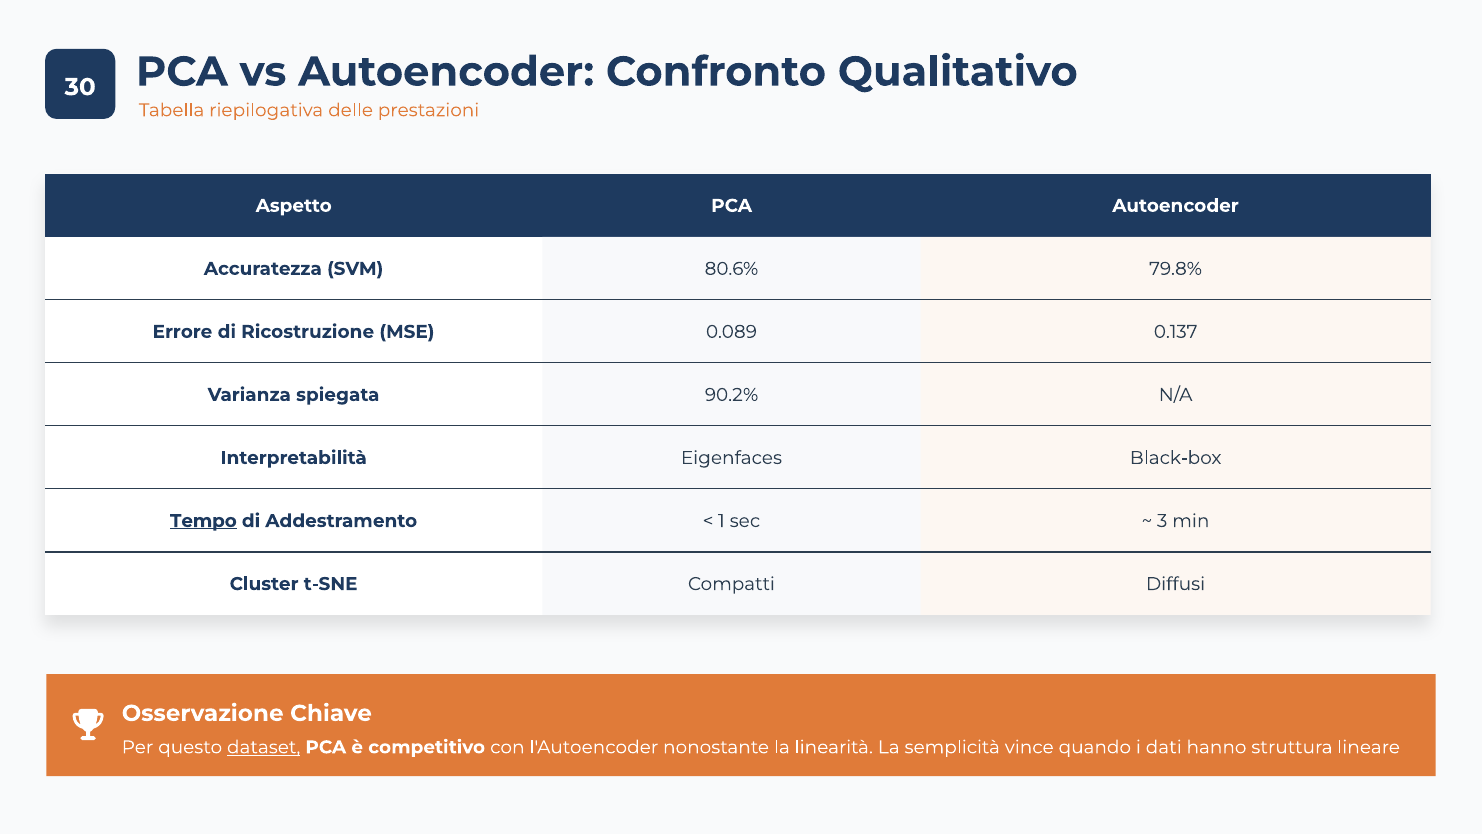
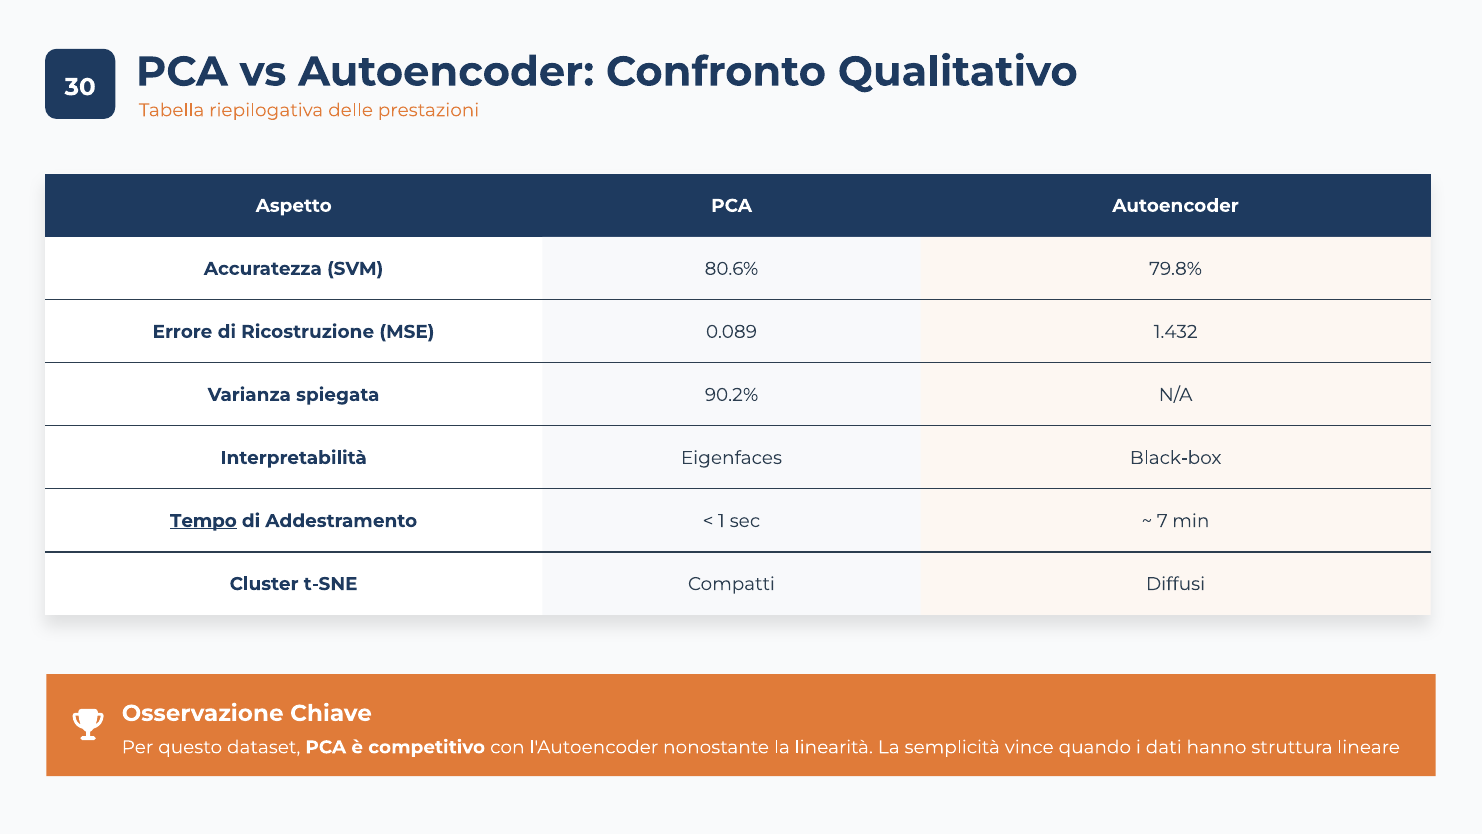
0.137: 0.137 -> 1.432
3: 3 -> 7
dataset underline: present -> none
